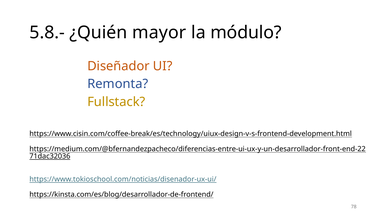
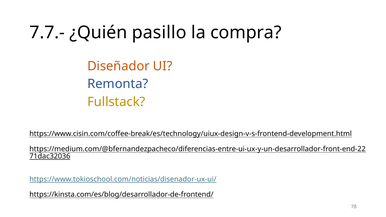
5.8.-: 5.8.- -> 7.7.-
mayor: mayor -> pasillo
módulo: módulo -> compra
